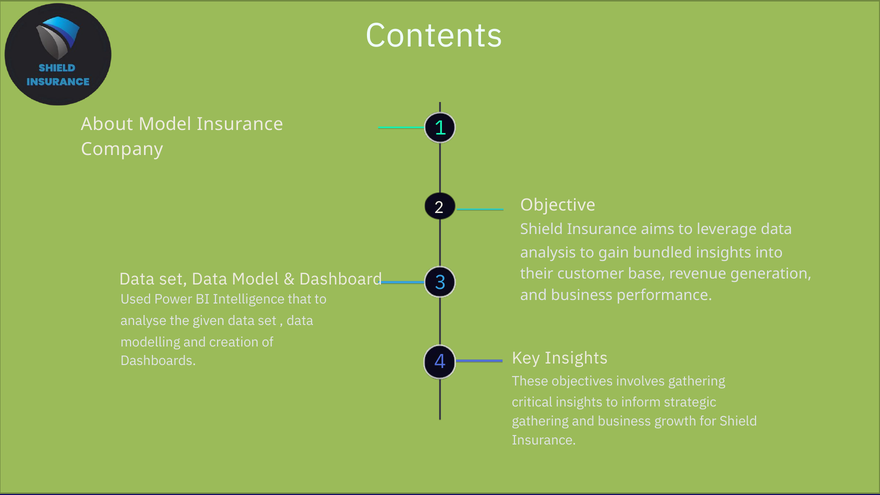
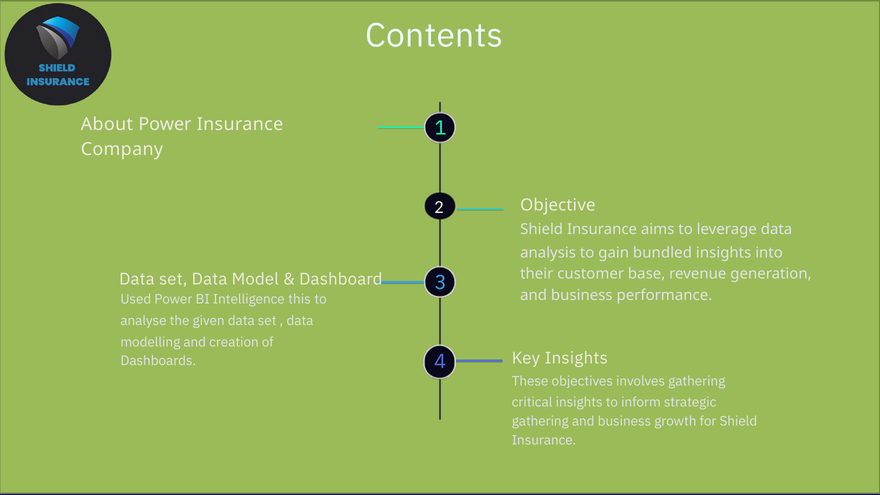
About Model: Model -> Power
that: that -> this
